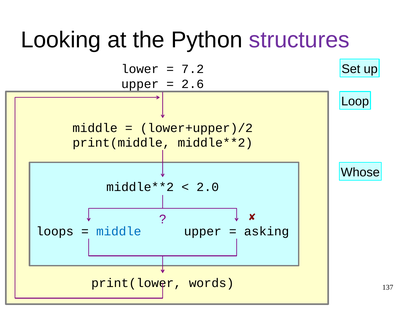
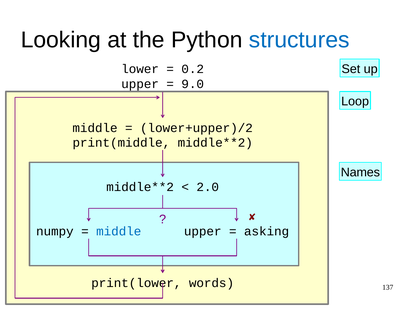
structures colour: purple -> blue
7.2: 7.2 -> 0.2
2.6: 2.6 -> 9.0
Whose: Whose -> Names
loops: loops -> numpy
